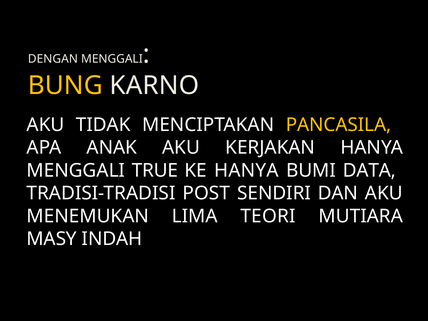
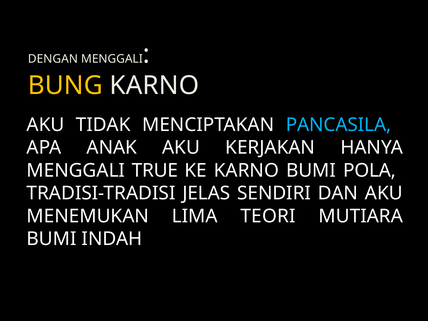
PANCASILA colour: yellow -> light blue
KE HANYA: HANYA -> KARNO
DATA: DATA -> POLA
POST: POST -> JELAS
MASY at (52, 239): MASY -> BUMI
